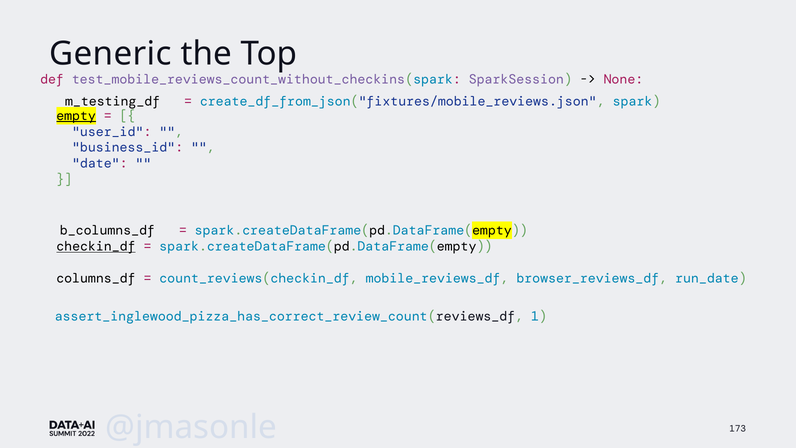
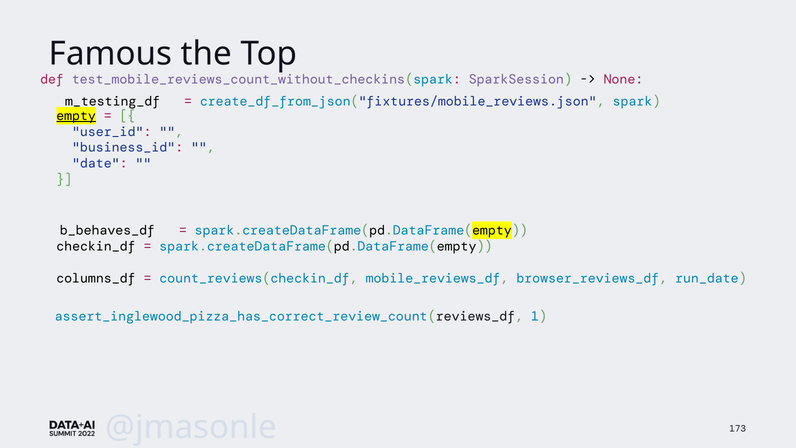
Generic: Generic -> Famous
b_columns_df: b_columns_df -> b_behaves_df
checkin_df underline: present -> none
